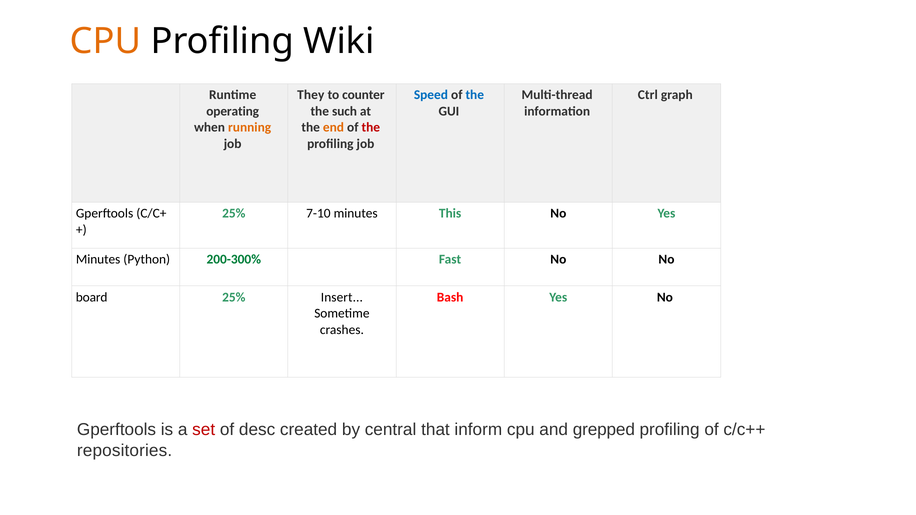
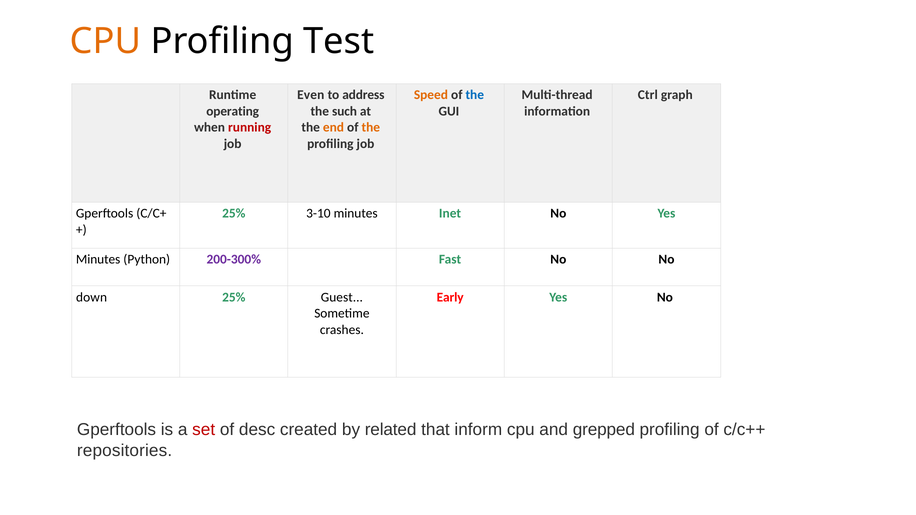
Wiki: Wiki -> Test
They: They -> Even
counter: counter -> address
Speed colour: blue -> orange
running colour: orange -> red
the at (371, 128) colour: red -> orange
7-10: 7-10 -> 3-10
This: This -> Inet
200-300% colour: green -> purple
board: board -> down
Insert: Insert -> Guest
Bash: Bash -> Early
central: central -> related
